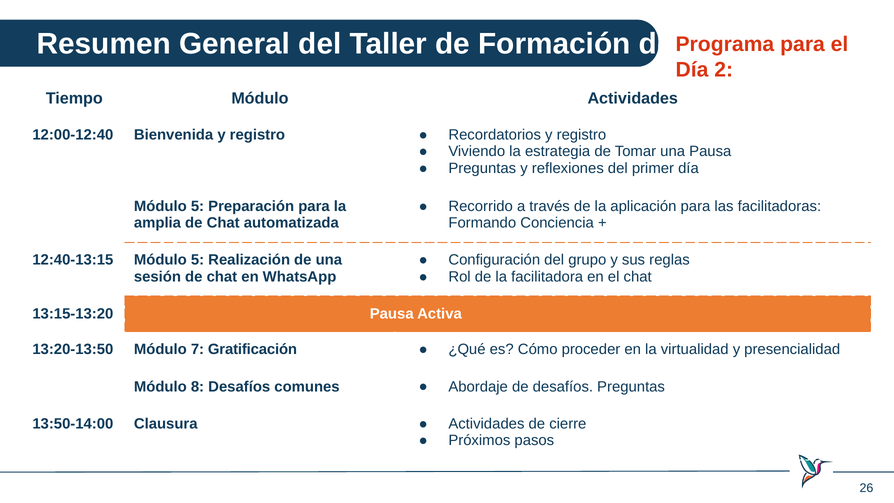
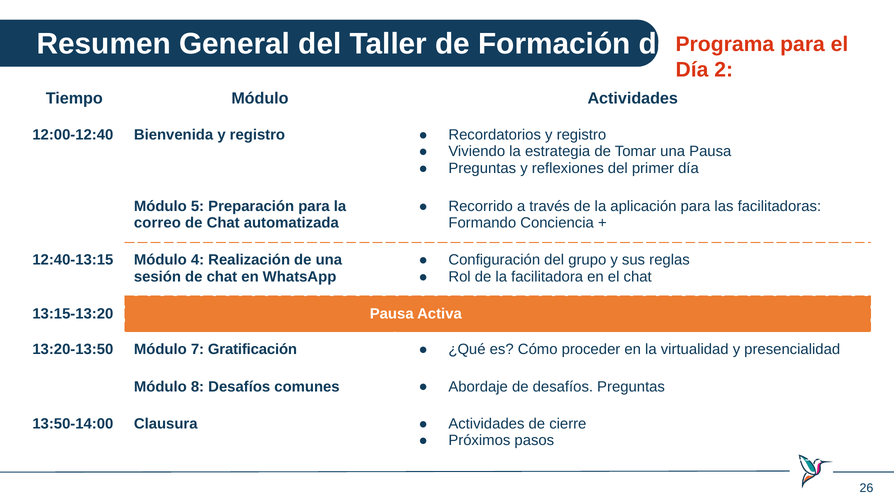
amplia: amplia -> correo
12:40-13:15 Módulo 5: 5 -> 4
